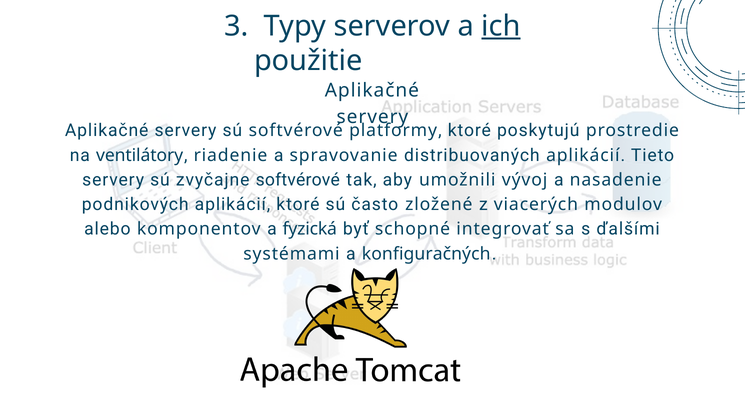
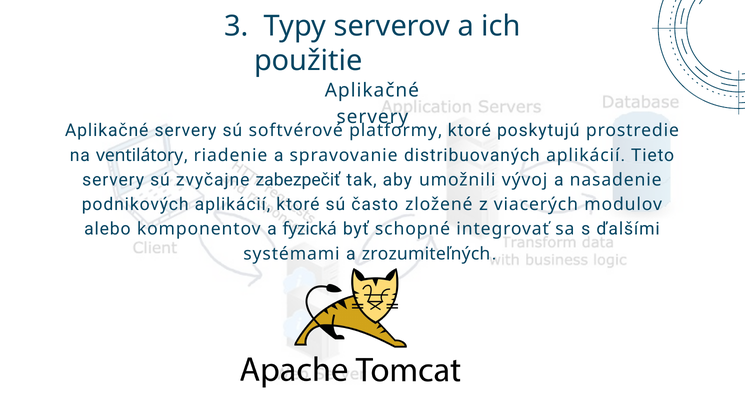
ich underline: present -> none
zvyčajne softvérové: softvérové -> zabezpečiť
konfiguračných: konfiguračných -> zrozumiteľných
